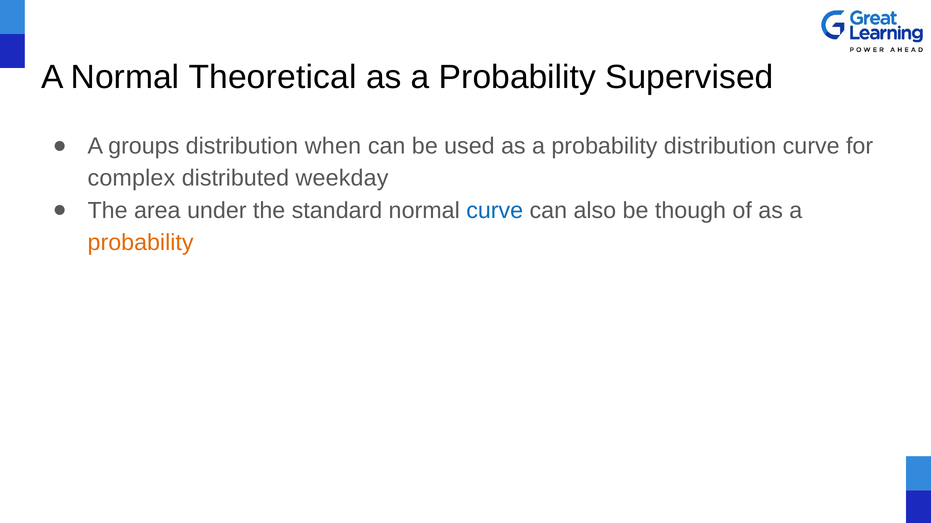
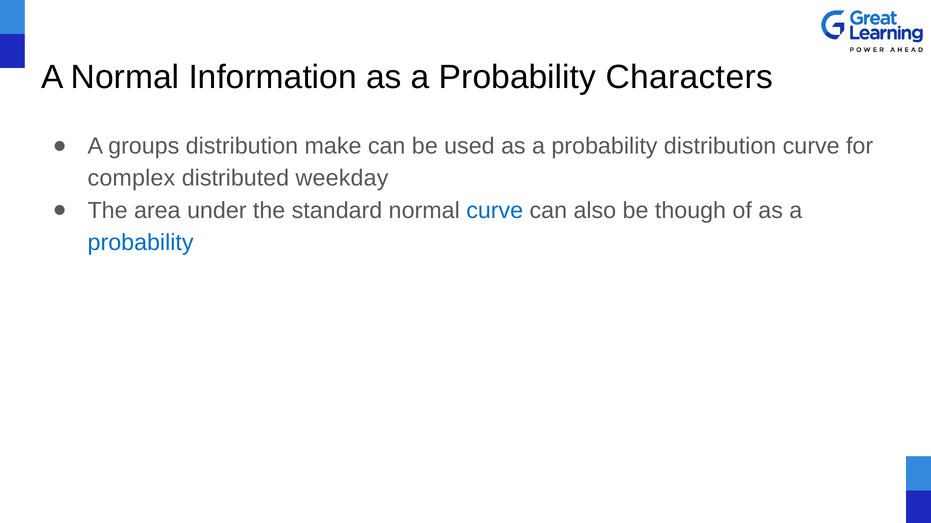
Theoretical: Theoretical -> Information
Supervised: Supervised -> Characters
when: when -> make
probability at (141, 243) colour: orange -> blue
